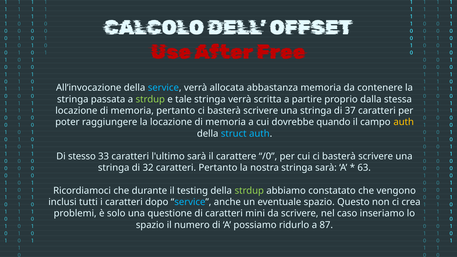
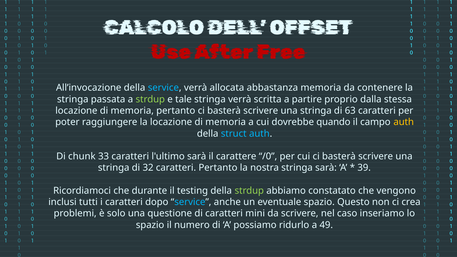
37: 37 -> 63
stesso: stesso -> chunk
63: 63 -> 39
87: 87 -> 49
